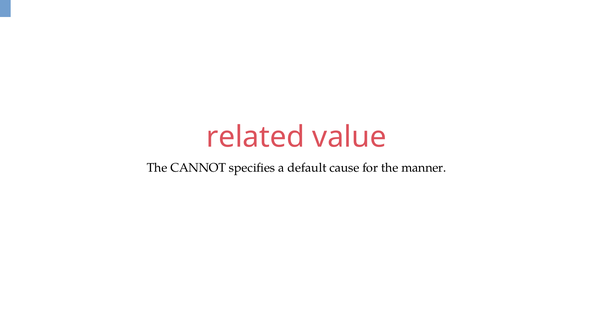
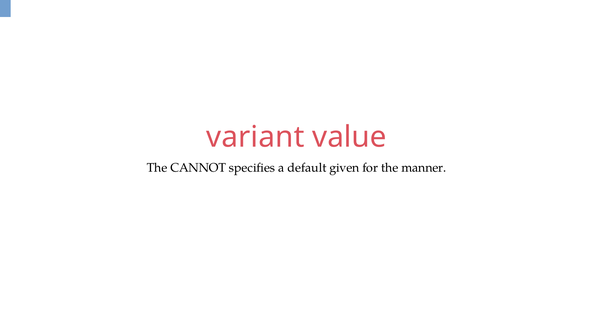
related: related -> variant
cause: cause -> given
